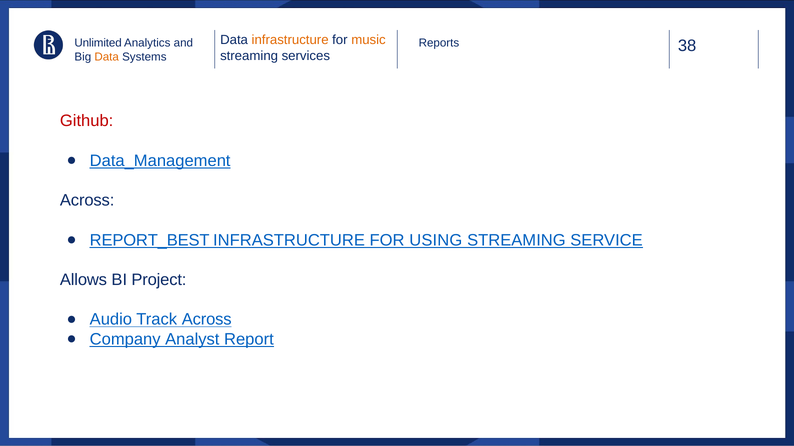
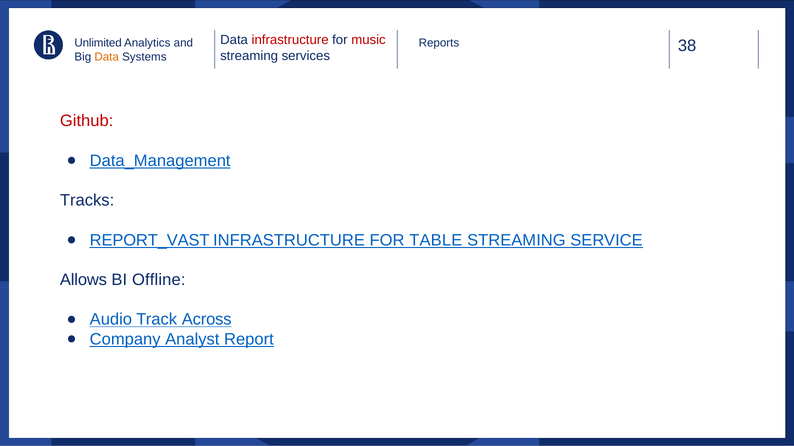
infrastructure at (290, 40) colour: orange -> red
music colour: orange -> red
Across at (87, 201): Across -> Tracks
REPORT_BEST: REPORT_BEST -> REPORT_VAST
USING: USING -> TABLE
Project: Project -> Offline
